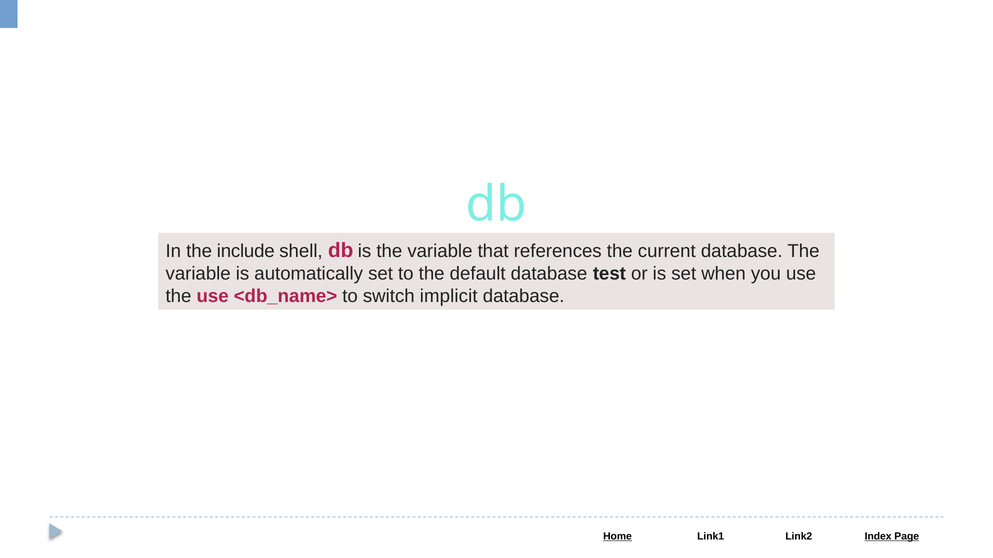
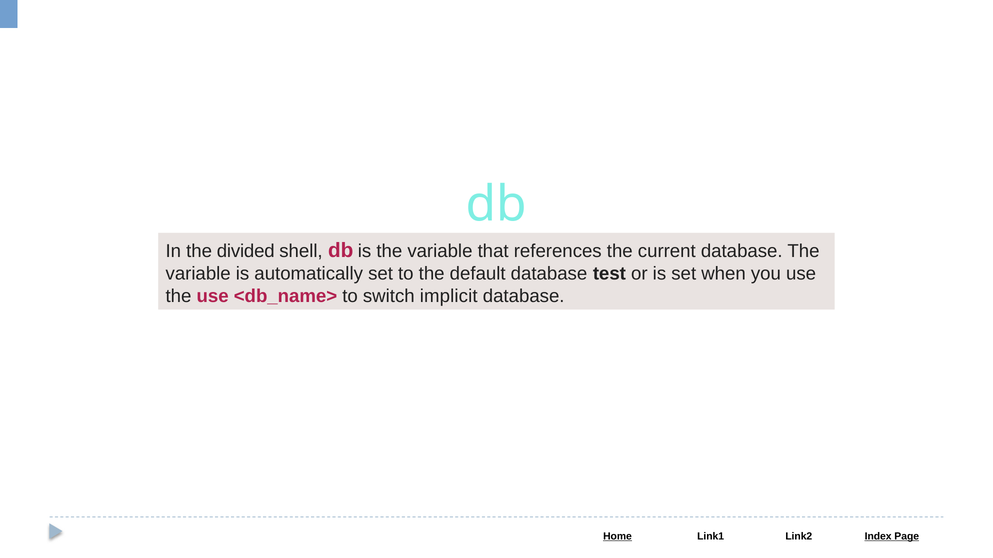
include: include -> divided
